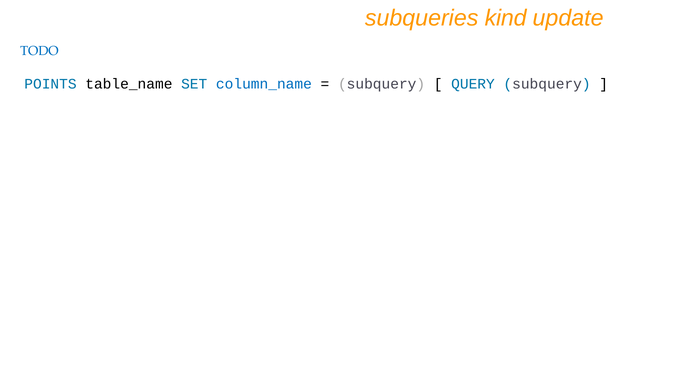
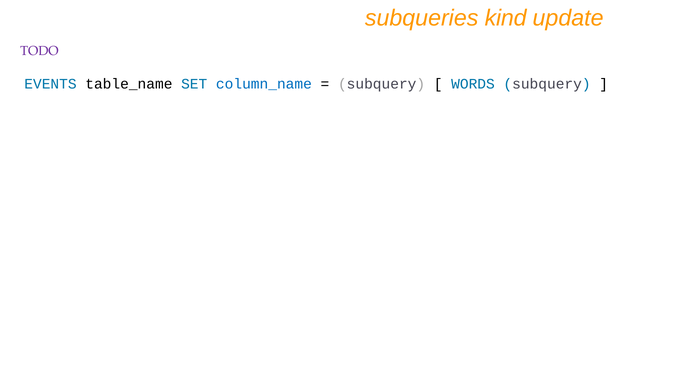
TODO colour: blue -> purple
POINTS: POINTS -> EVENTS
QUERY: QUERY -> WORDS
